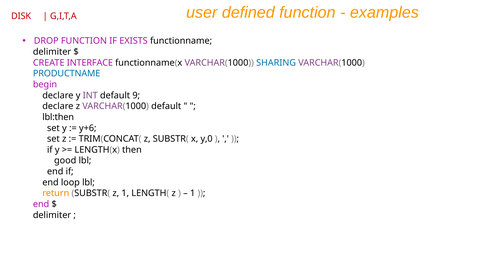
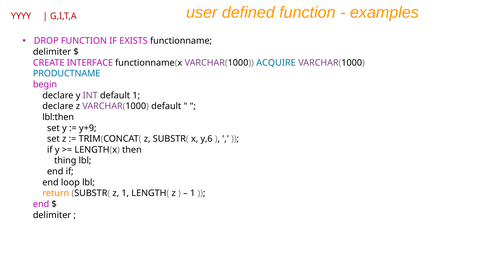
DISK: DISK -> YYYY
SHARING: SHARING -> ACQUIRE
default 9: 9 -> 1
y+6: y+6 -> y+9
y,0: y,0 -> y,6
good: good -> thing
